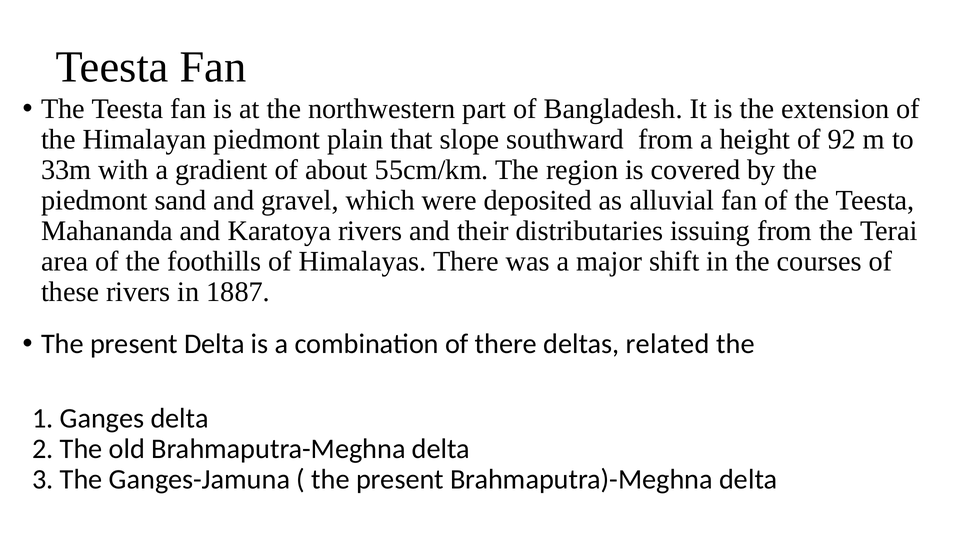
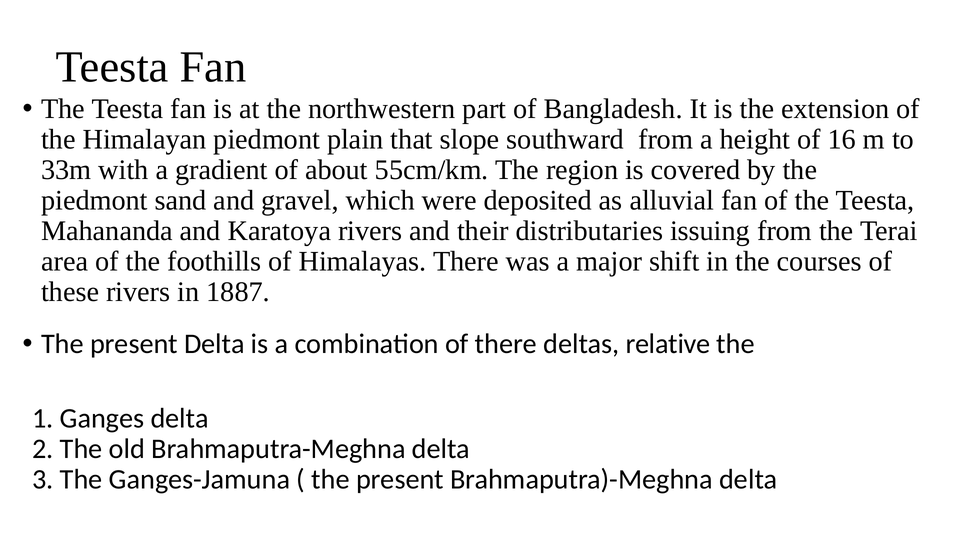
92: 92 -> 16
related: related -> relative
